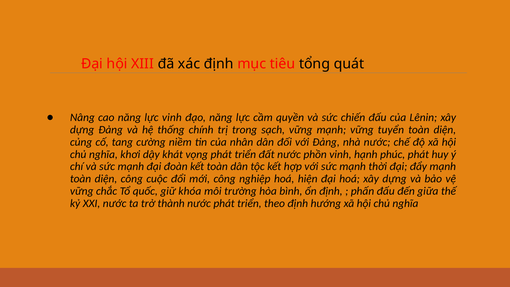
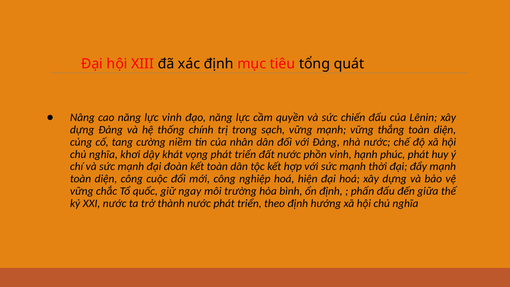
tuyển: tuyển -> thắng
khóa: khóa -> ngay
